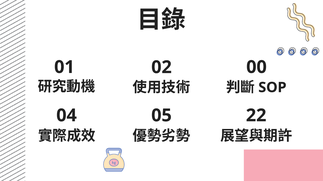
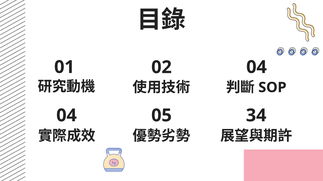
02 00: 00 -> 04
22: 22 -> 34
